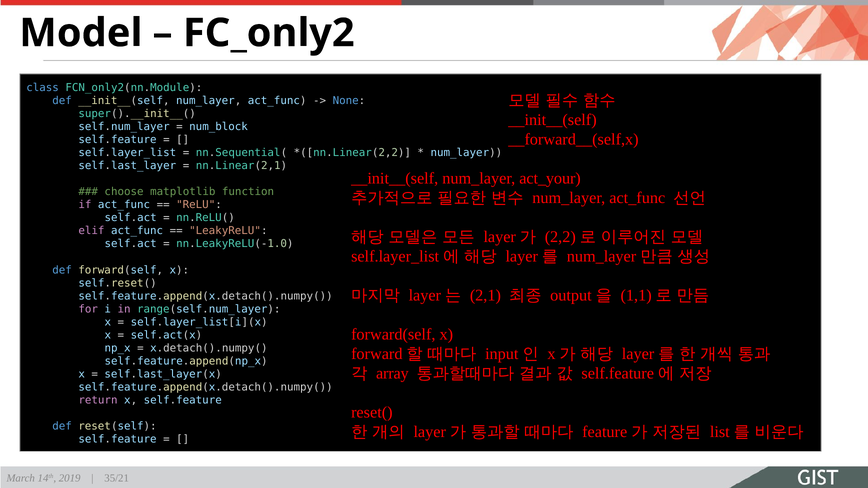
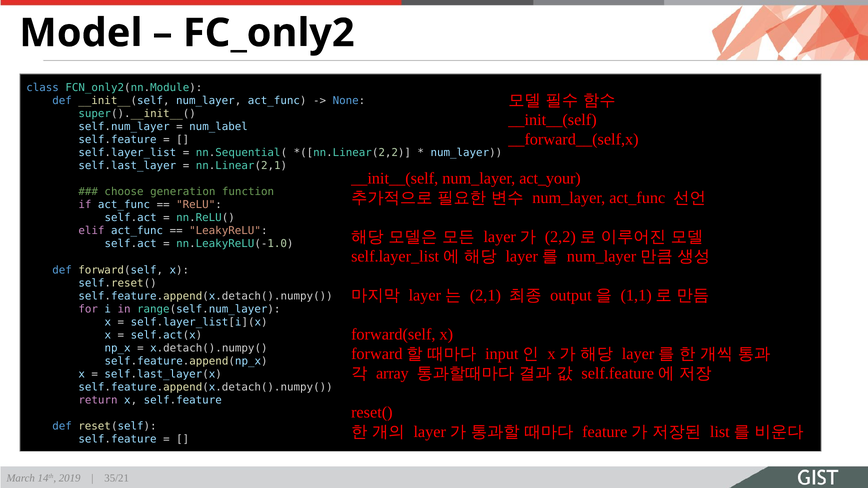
num_block: num_block -> num_label
matplotlib: matplotlib -> generation
